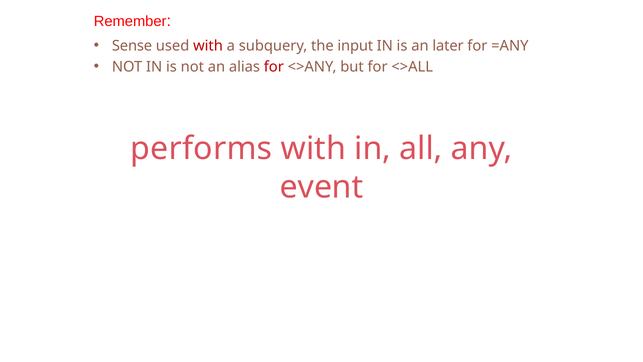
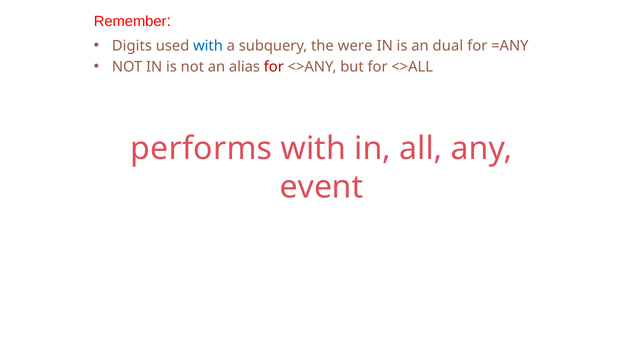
Sense: Sense -> Digits
with at (208, 46) colour: red -> blue
input: input -> were
later: later -> dual
